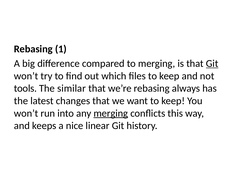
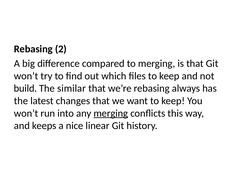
1: 1 -> 2
Git at (212, 63) underline: present -> none
tools: tools -> build
